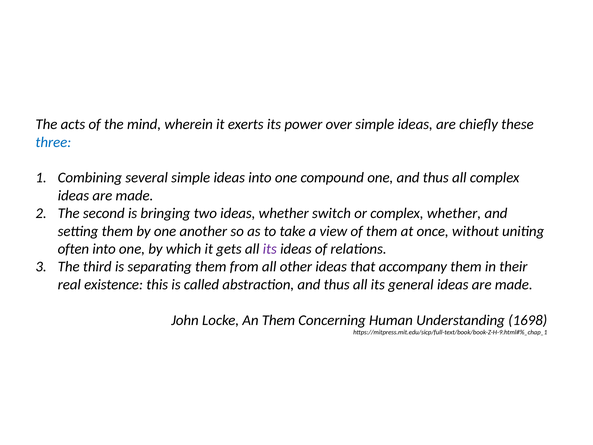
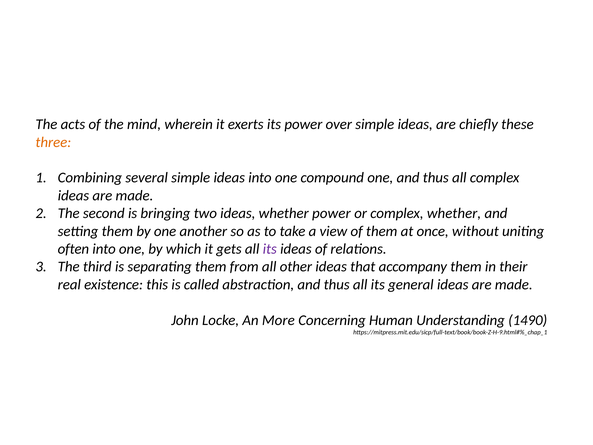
three colour: blue -> orange
whether switch: switch -> power
An Them: Them -> More
1698: 1698 -> 1490
